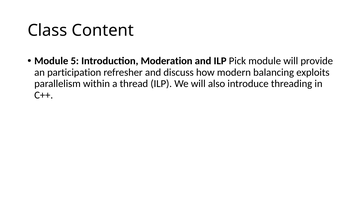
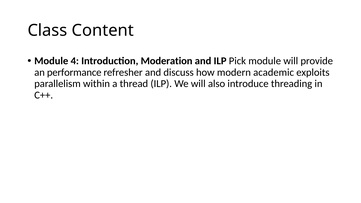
5: 5 -> 4
participation: participation -> performance
balancing: balancing -> academic
